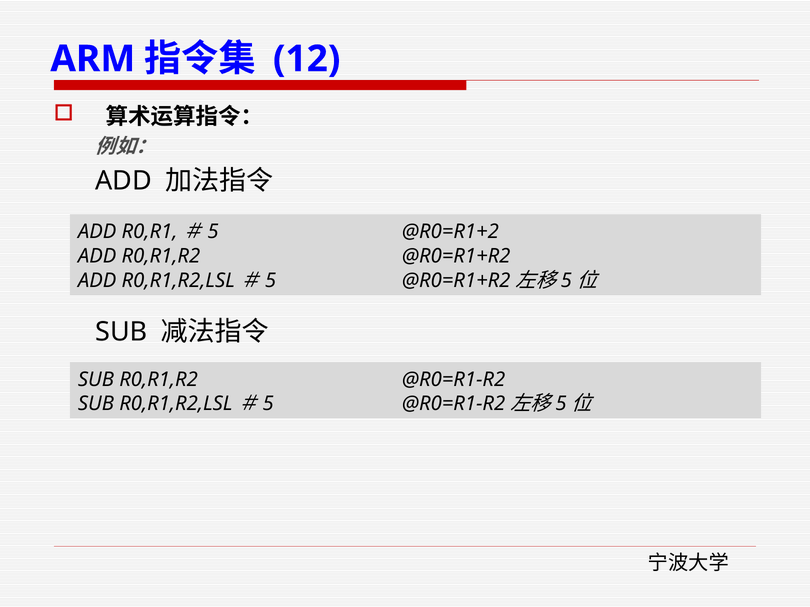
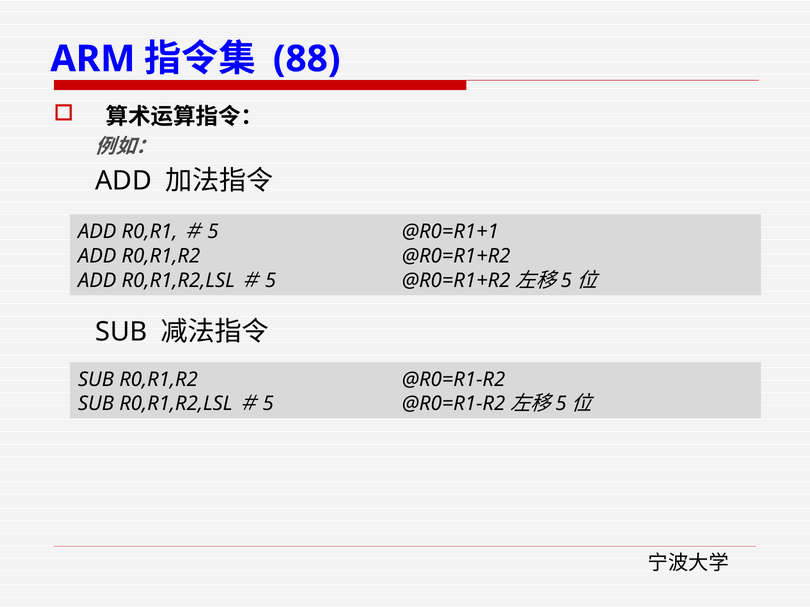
12: 12 -> 88
@R0=R1+2: @R0=R1+2 -> @R0=R1+1
